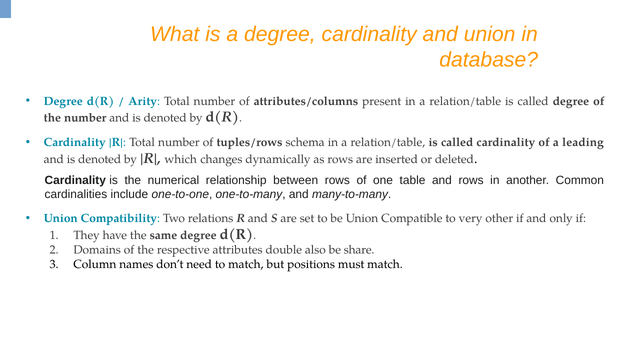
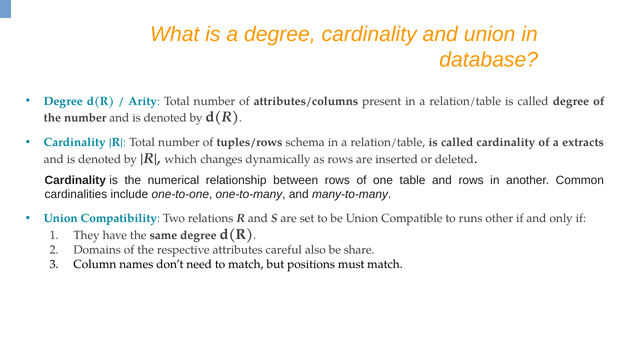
leading: leading -> extracts
very: very -> runs
double: double -> careful
